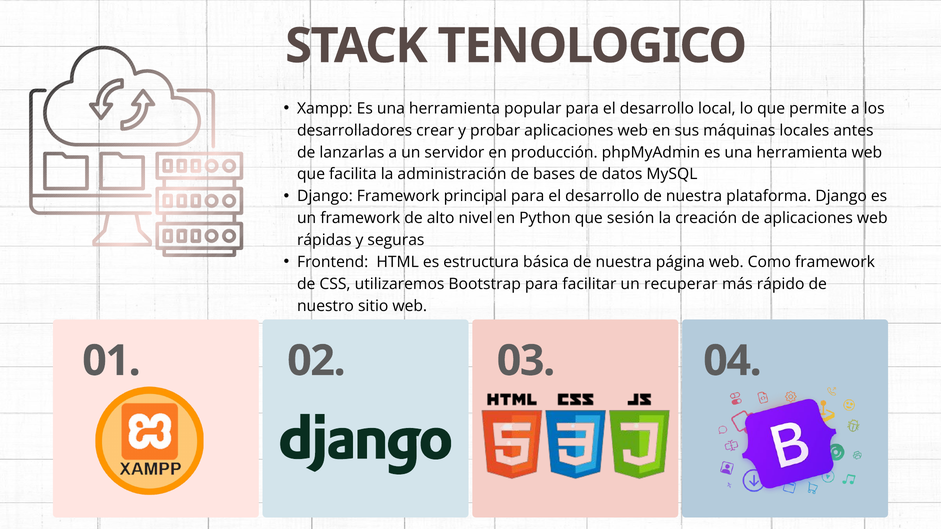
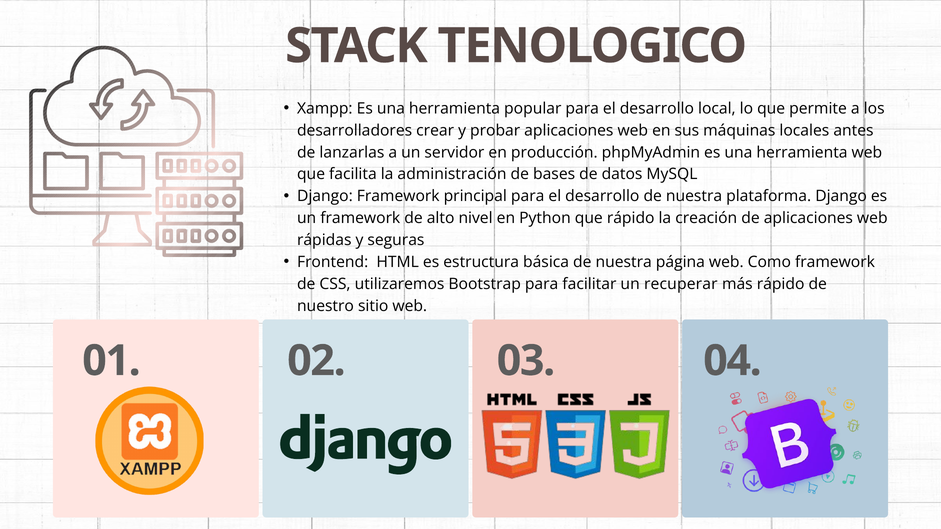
que sesión: sesión -> rápido
